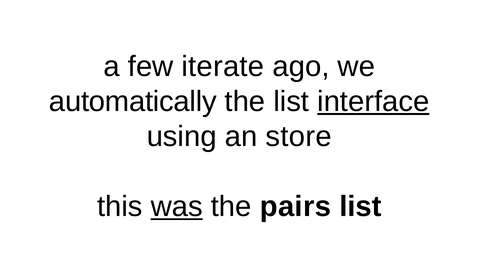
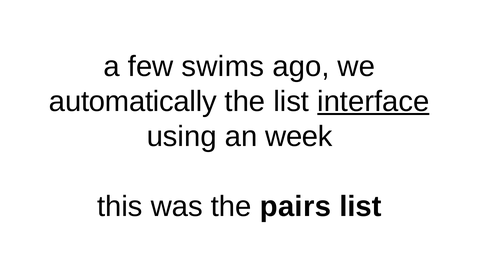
iterate: iterate -> swims
store: store -> week
was underline: present -> none
